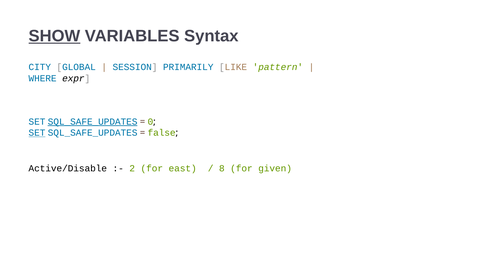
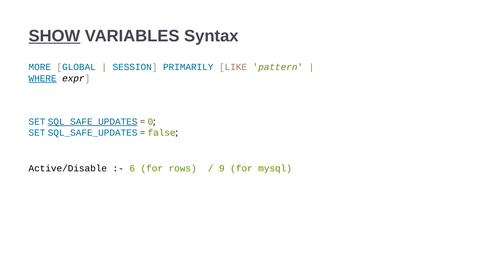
CITY: CITY -> MORE
WHERE underline: none -> present
SET at (37, 133) underline: present -> none
2: 2 -> 6
east: east -> rows
8: 8 -> 9
given: given -> mysql
